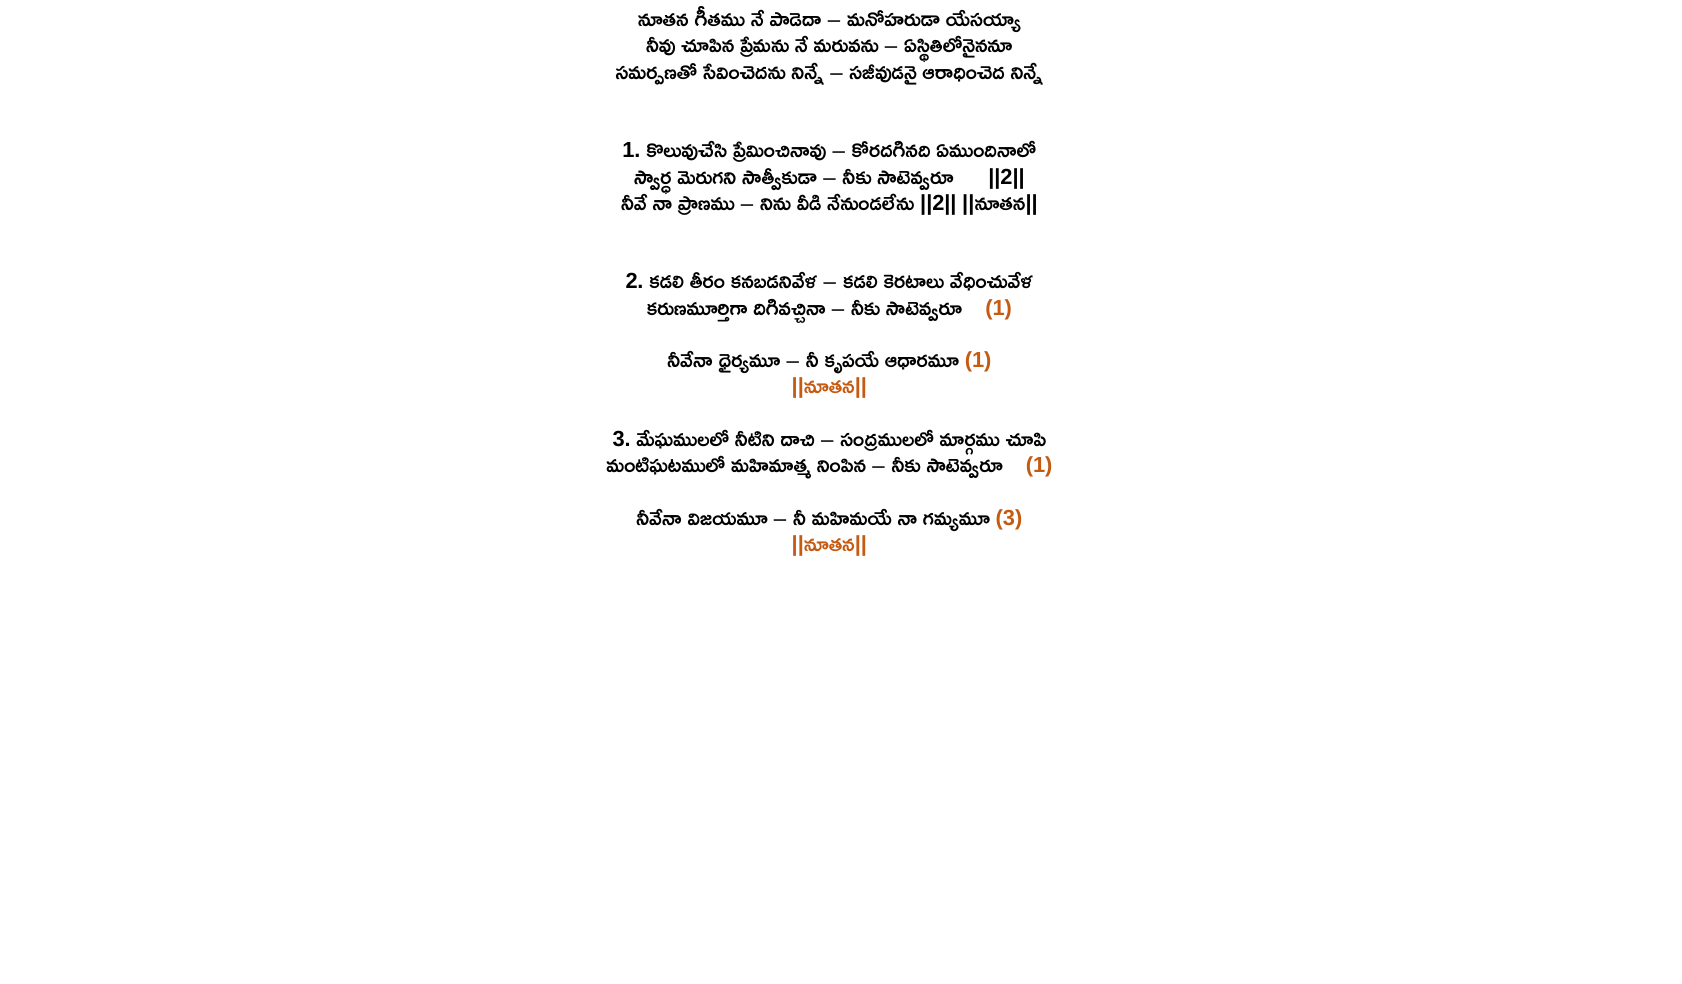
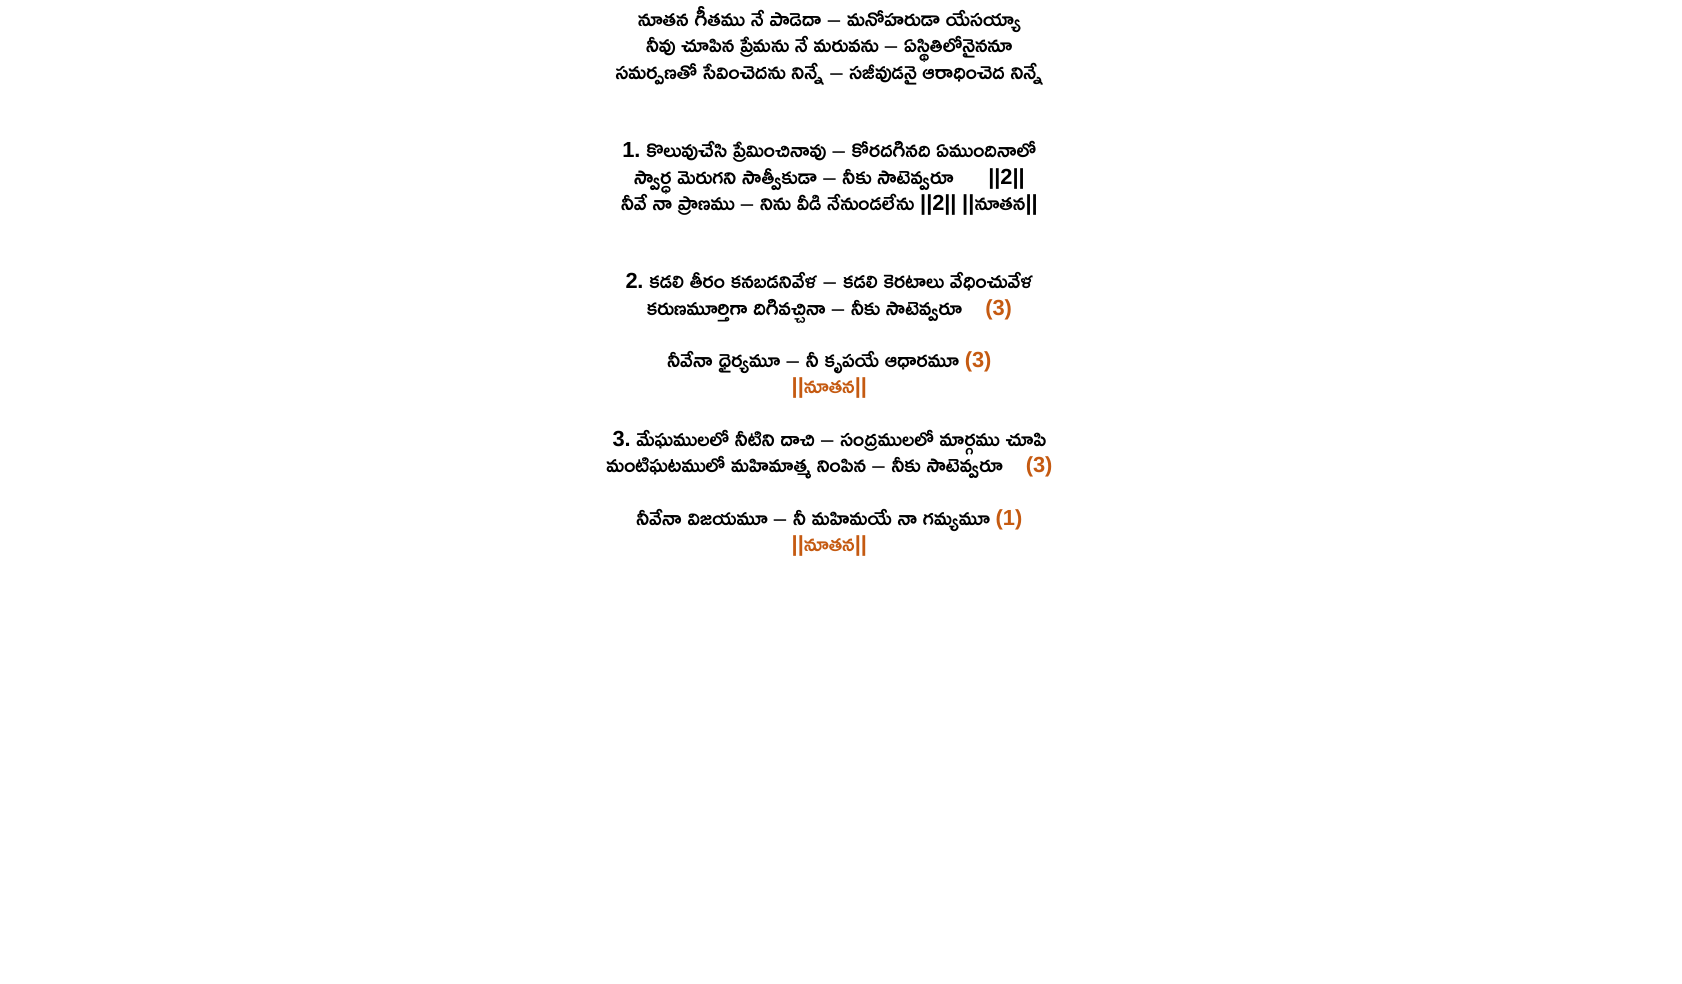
1 at (999, 308): 1 -> 3
1 at (978, 360): 1 -> 3
1 at (1039, 465): 1 -> 3
3 at (1009, 518): 3 -> 1
